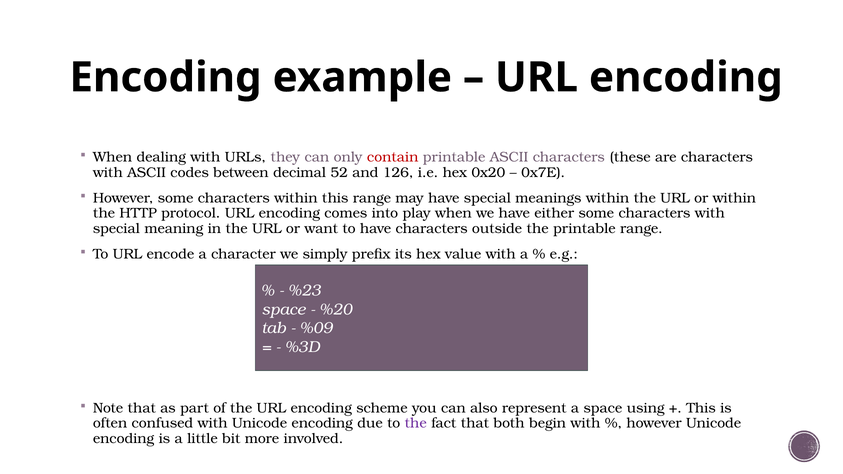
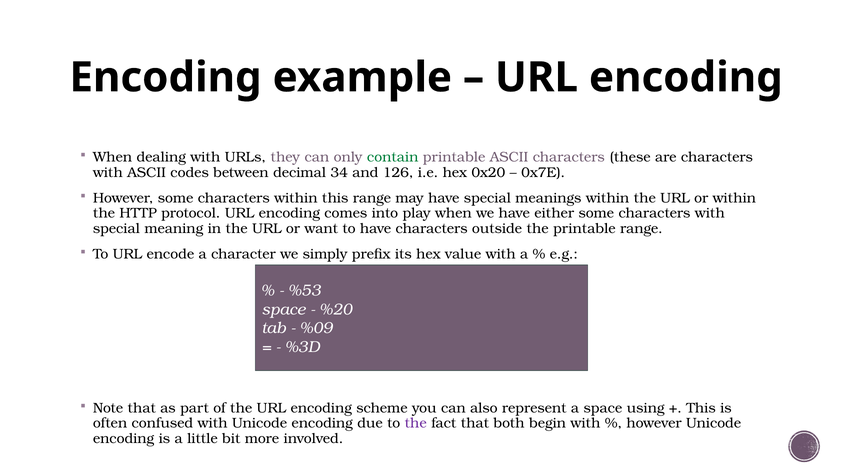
contain colour: red -> green
52: 52 -> 34
%23: %23 -> %53
